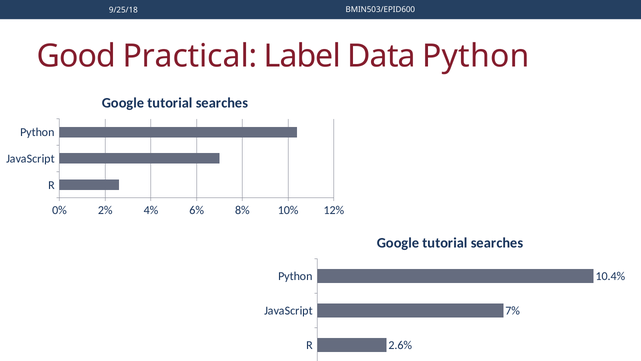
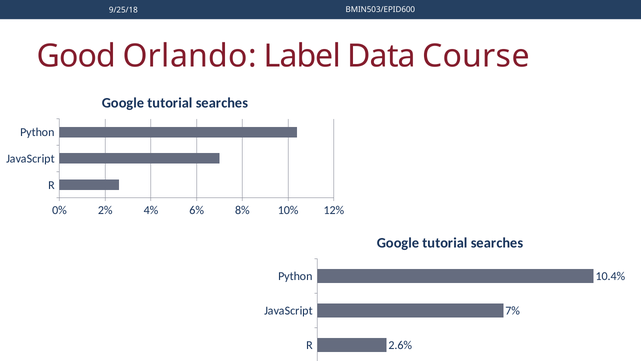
Practical: Practical -> Orlando
Data Python: Python -> Course
